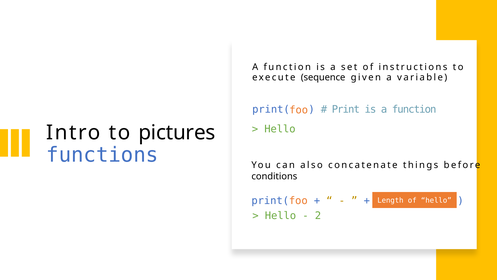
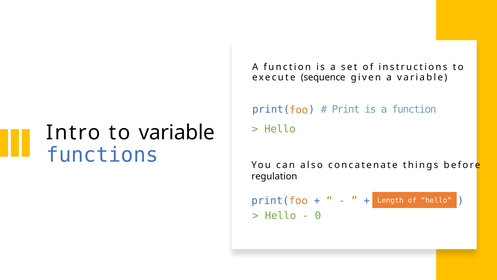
to pictures: pictures -> variable
conditions: conditions -> regulation
2: 2 -> 0
